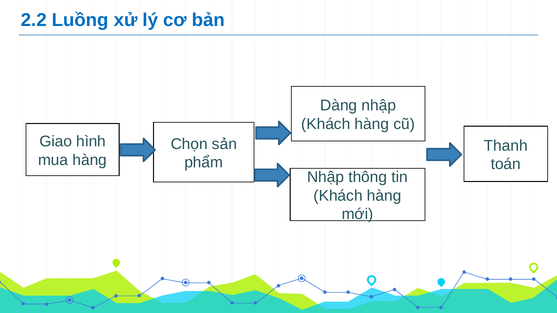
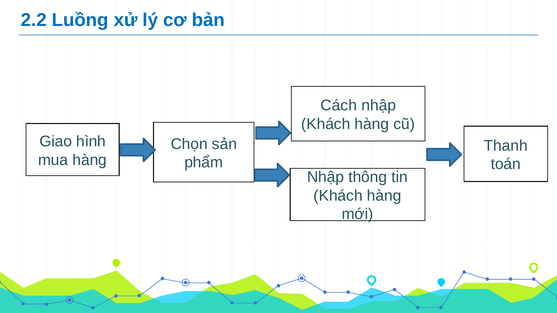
Dàng: Dàng -> Cách
